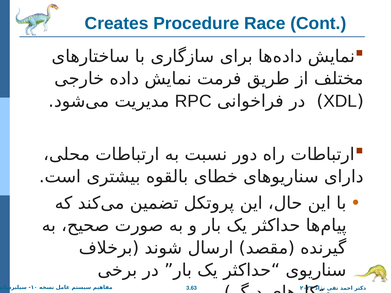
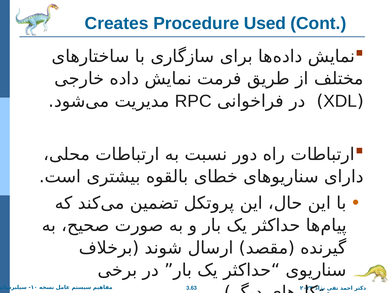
Race: Race -> Used
